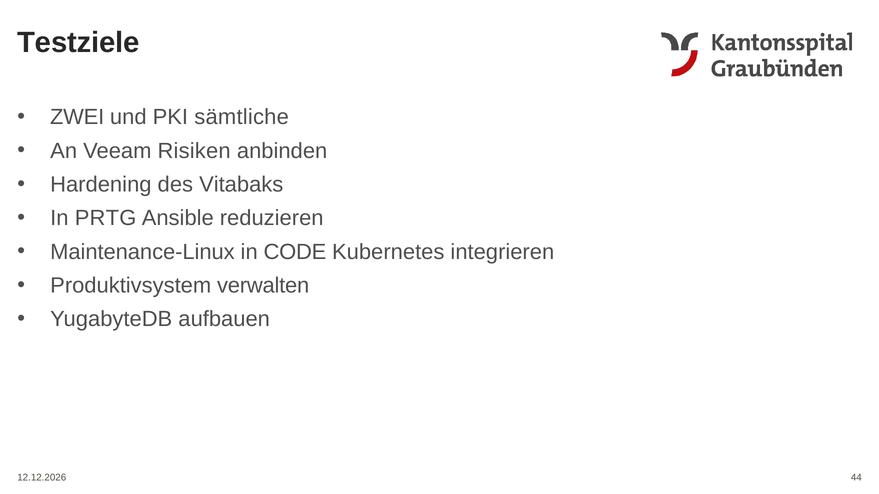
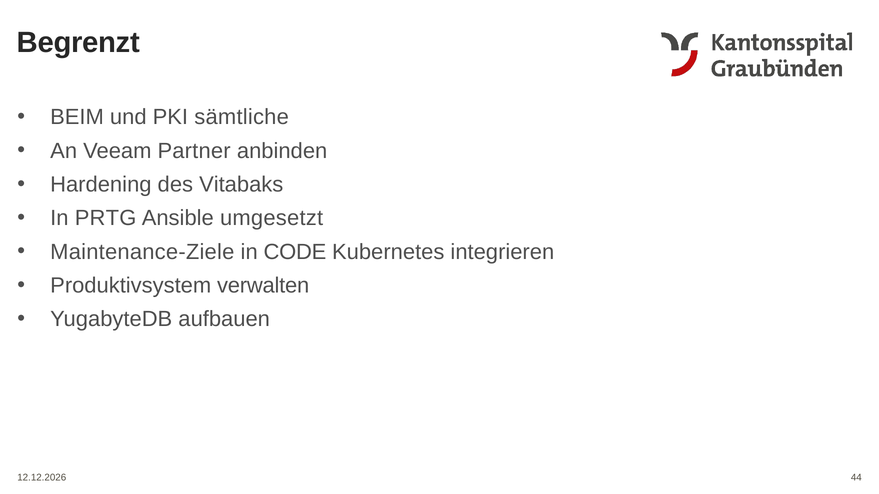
Testziele: Testziele -> Begrenzt
ZWEI: ZWEI -> BEIM
Risiken: Risiken -> Partner
reduzieren: reduzieren -> umgesetzt
Maintenance-Linux: Maintenance-Linux -> Maintenance-Ziele
